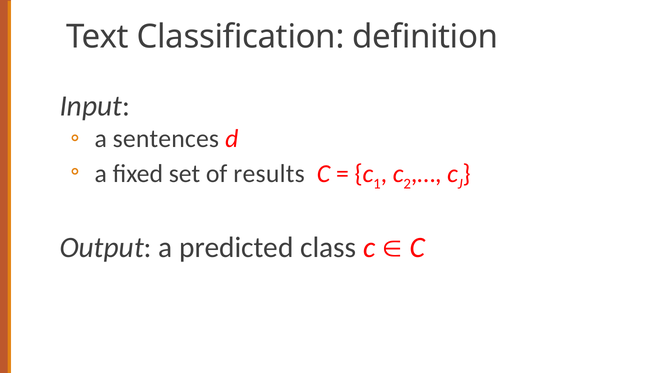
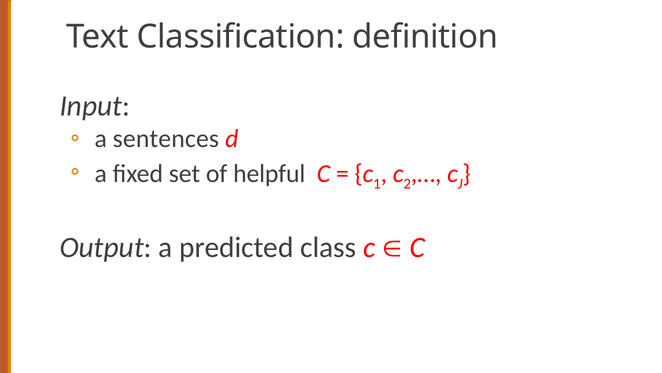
results: results -> helpful
